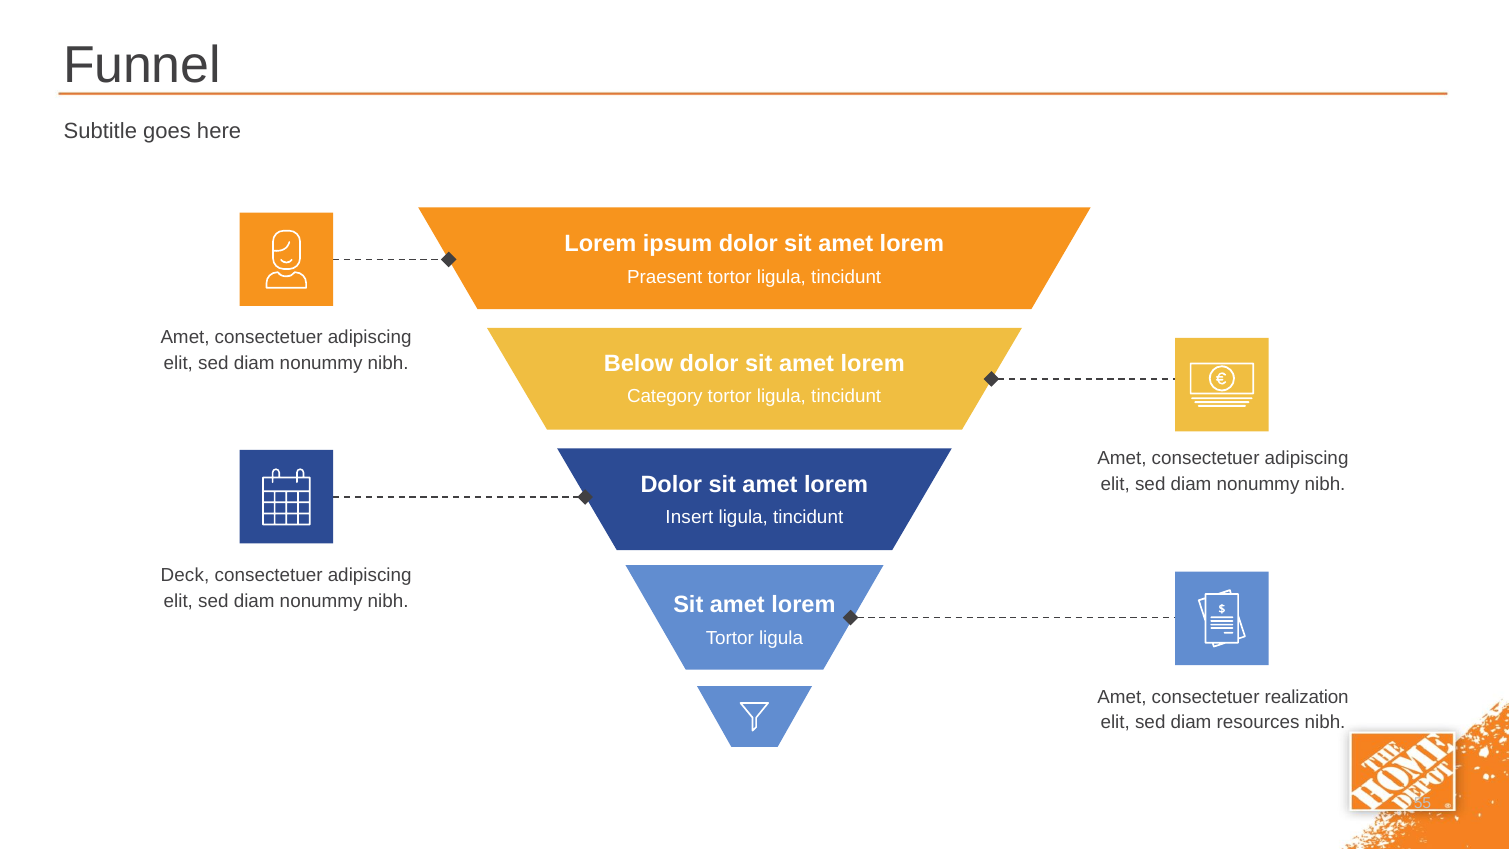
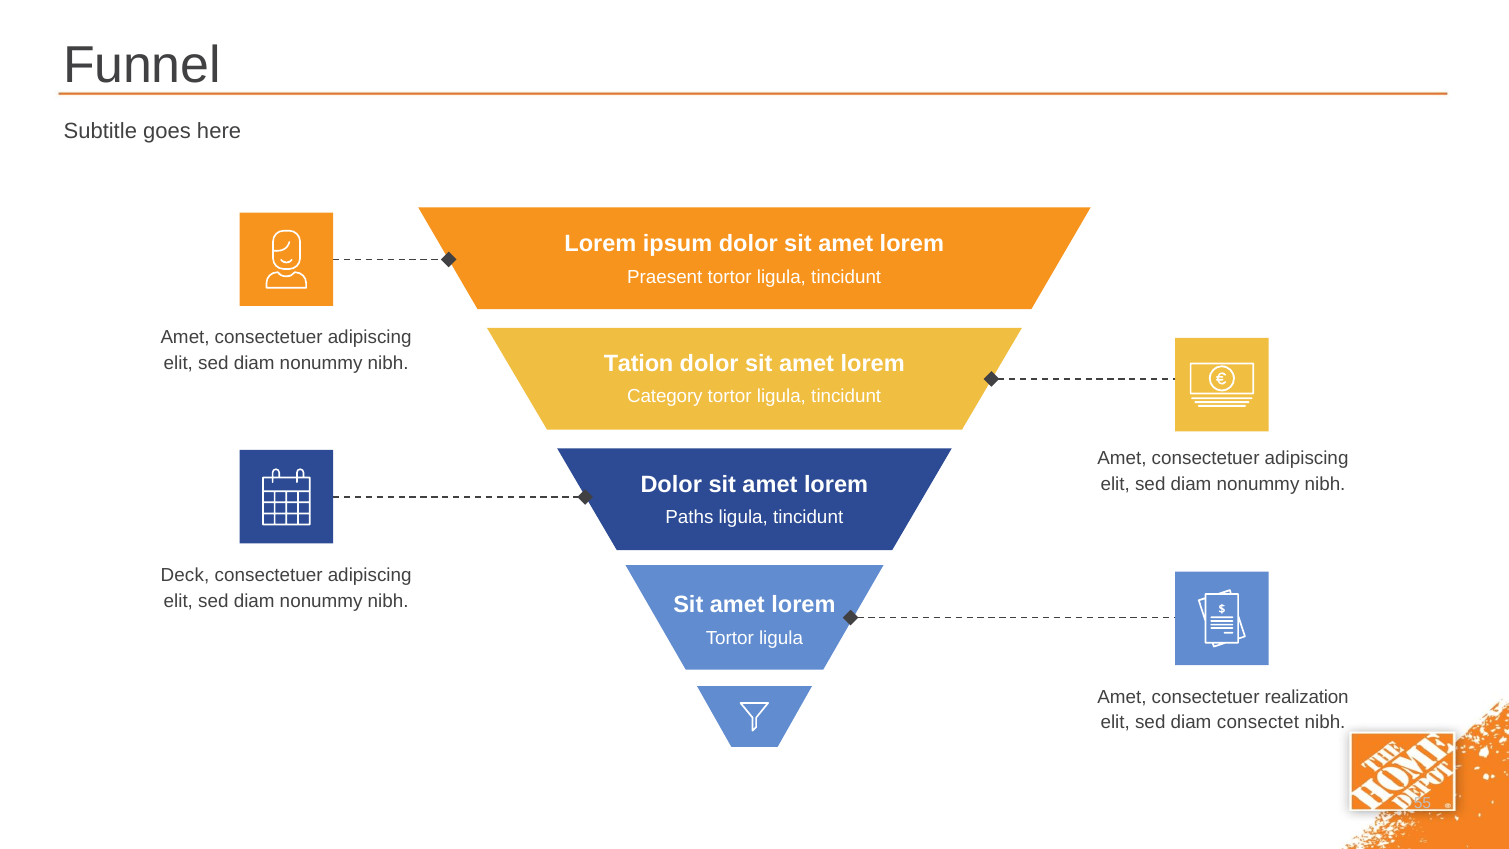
Below: Below -> Tation
Insert: Insert -> Paths
resources: resources -> consectet
